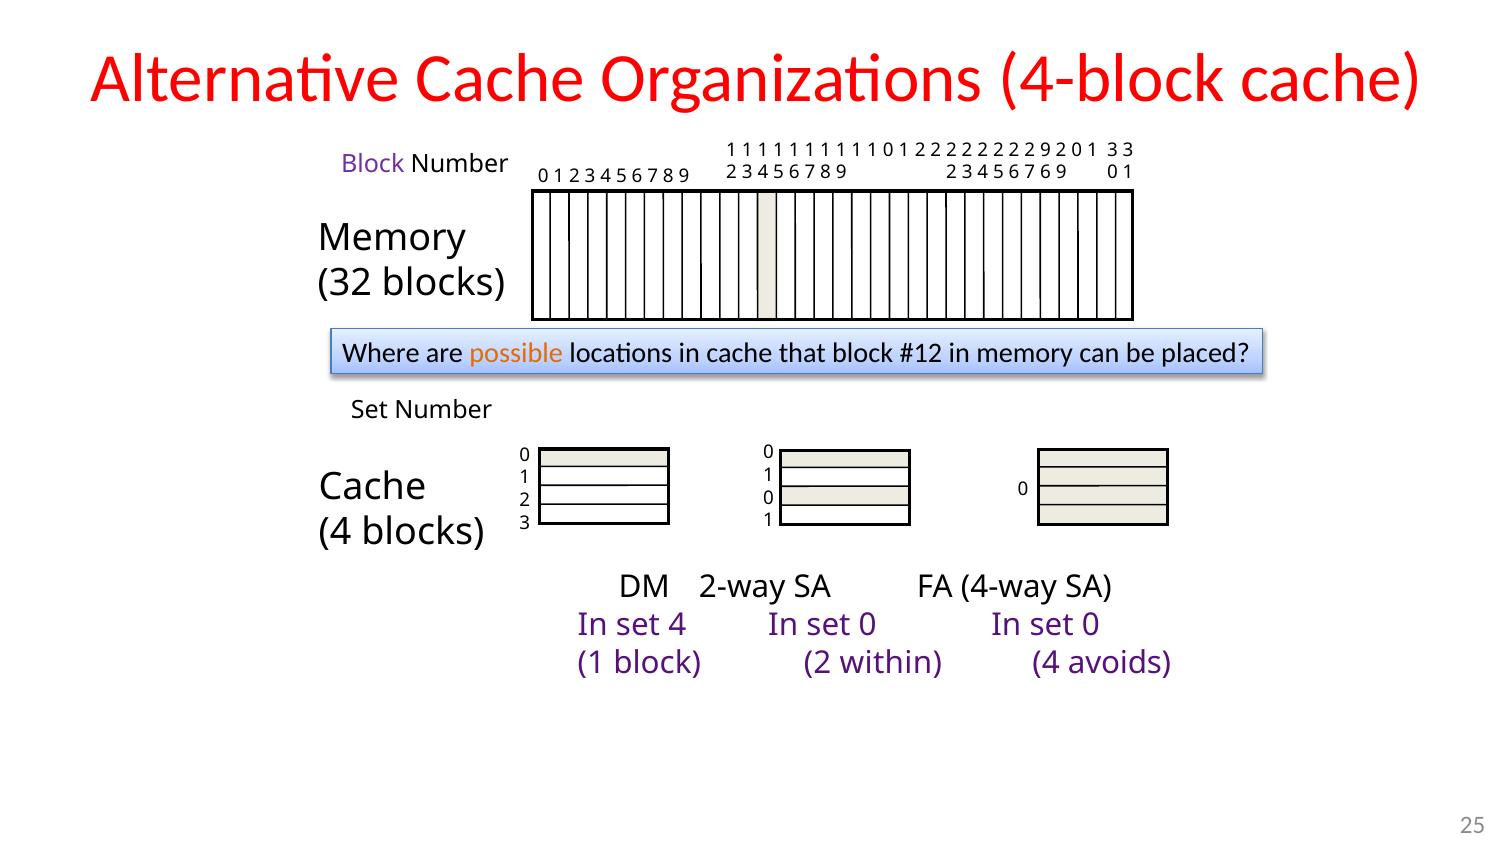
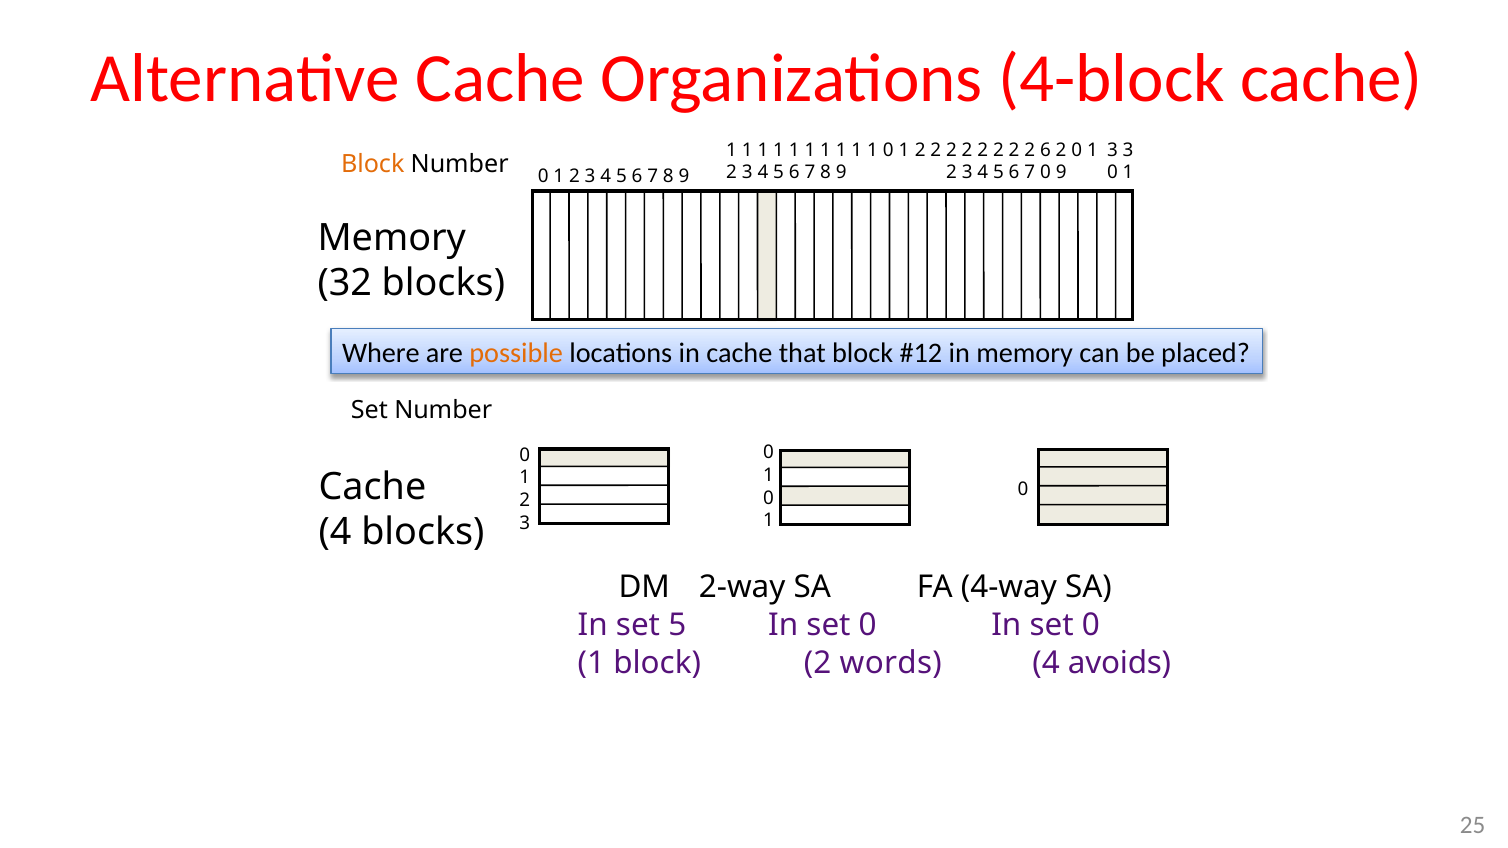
2 9: 9 -> 6
Block at (373, 165) colour: purple -> orange
7 6: 6 -> 0
set 4: 4 -> 5
within: within -> words
